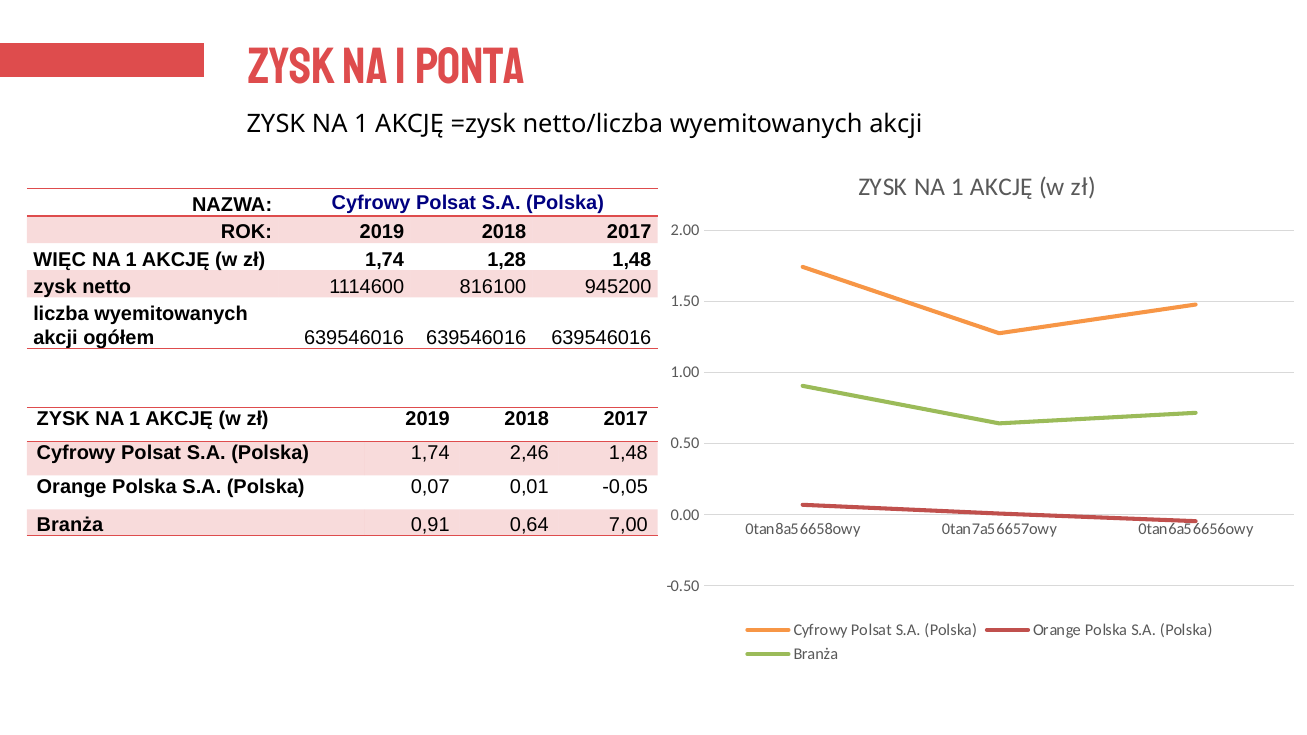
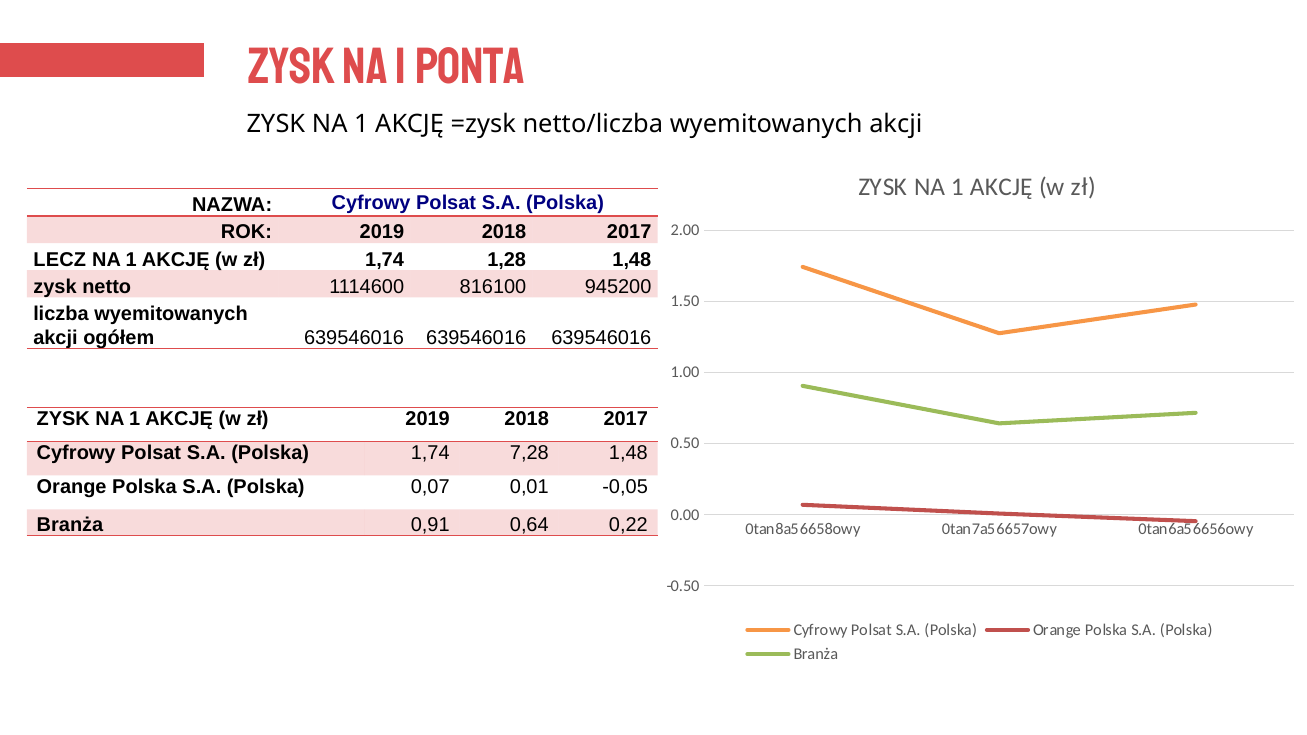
WIĘC: WIĘC -> LECZ
2,46: 2,46 -> 7,28
7,00: 7,00 -> 0,22
